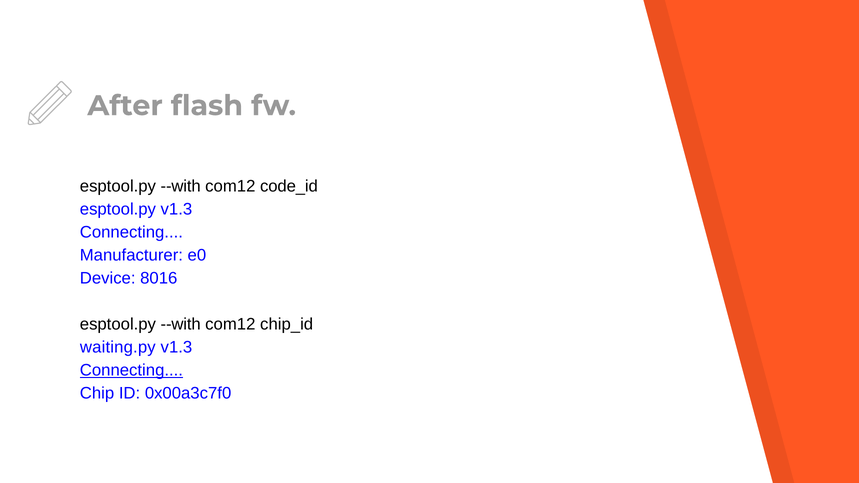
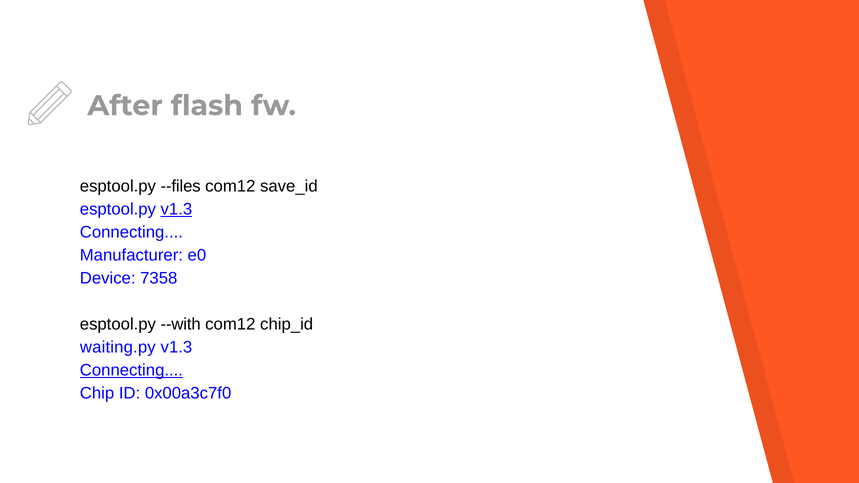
--with at (181, 186): --with -> --files
code_id: code_id -> save_id
v1.3 at (176, 209) underline: none -> present
8016: 8016 -> 7358
